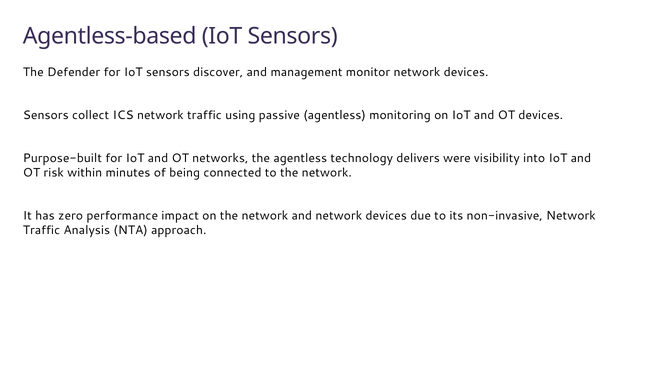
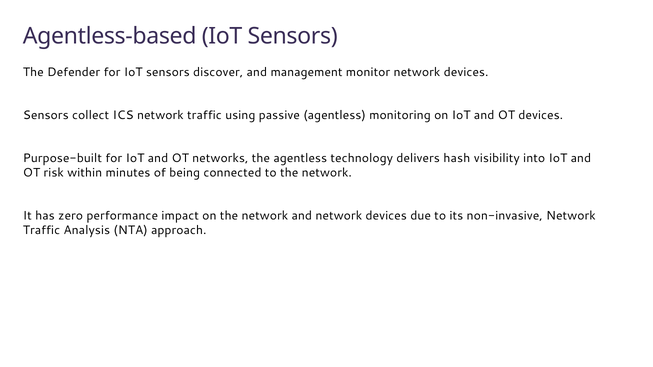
were: were -> hash
